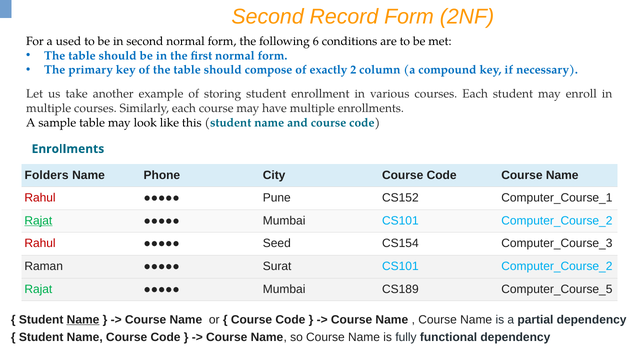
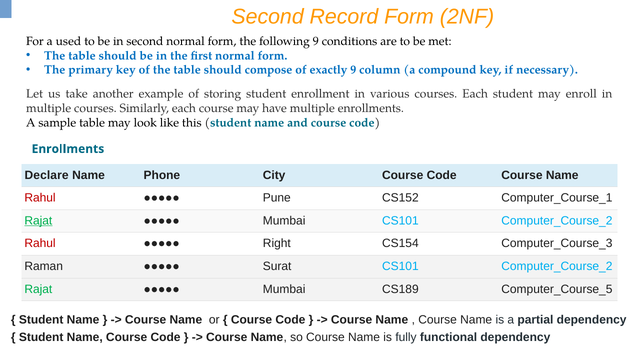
following 6: 6 -> 9
exactly 2: 2 -> 9
Folders: Folders -> Declare
Seed: Seed -> Right
Name at (83, 319) underline: present -> none
